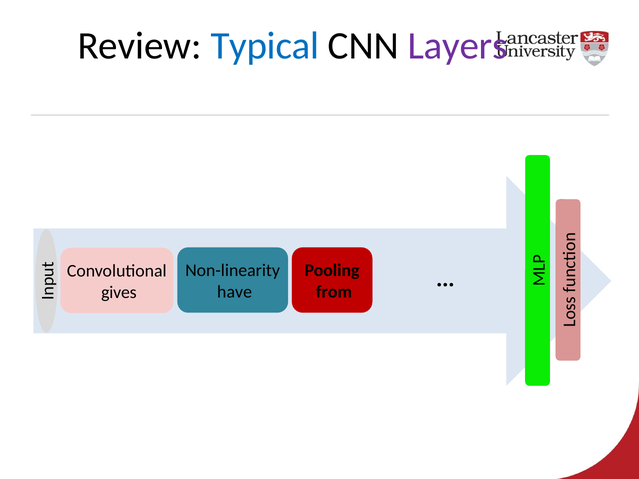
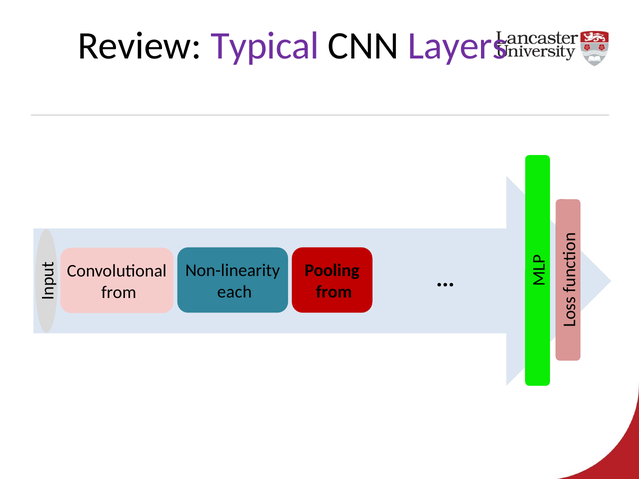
Typical colour: blue -> purple
have: have -> each
gives at (119, 292): gives -> from
